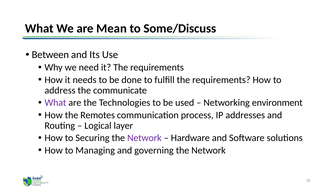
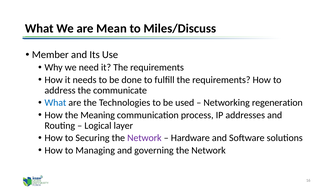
Some/Discuss: Some/Discuss -> Miles/Discuss
Between: Between -> Member
What at (55, 103) colour: purple -> blue
environment: environment -> regeneration
Remotes: Remotes -> Meaning
